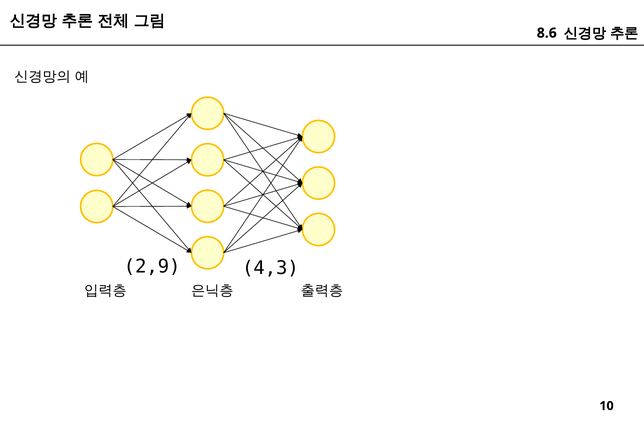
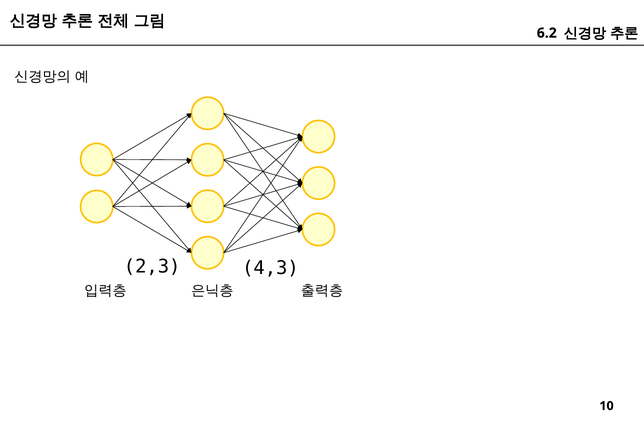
8.6: 8.6 -> 6.2
2,9: 2,9 -> 2,3
